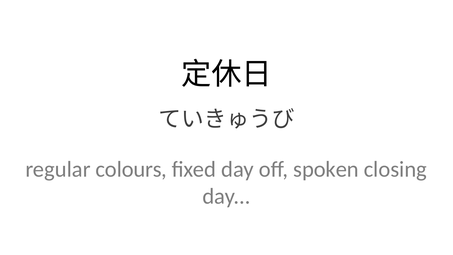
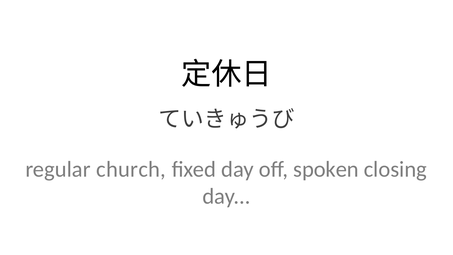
colours: colours -> church
